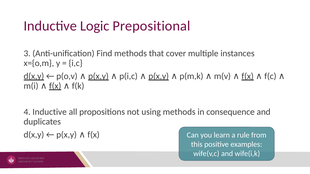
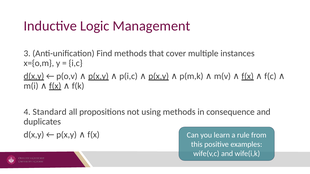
Prepositional: Prepositional -> Management
4 Inductive: Inductive -> Standard
